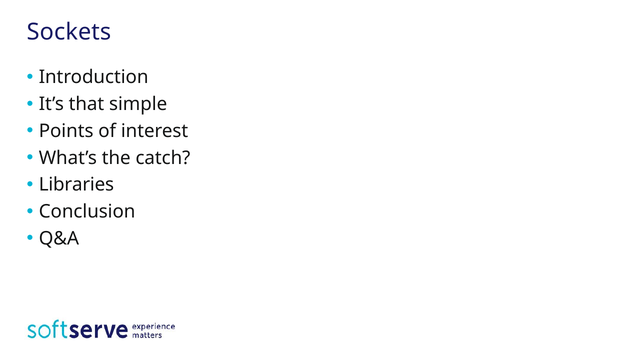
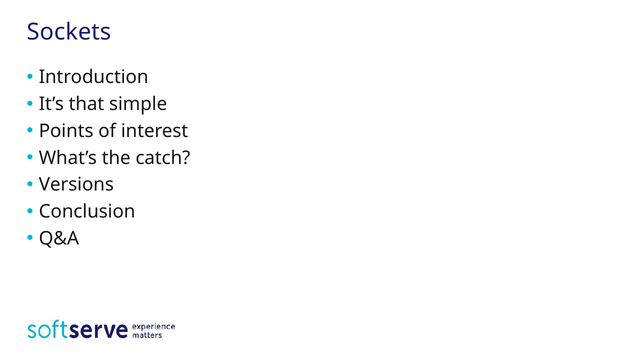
Libraries: Libraries -> Versions
